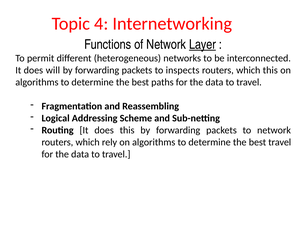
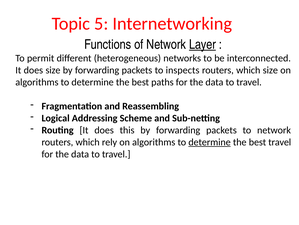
4: 4 -> 5
does will: will -> size
which this: this -> size
determine at (210, 142) underline: none -> present
